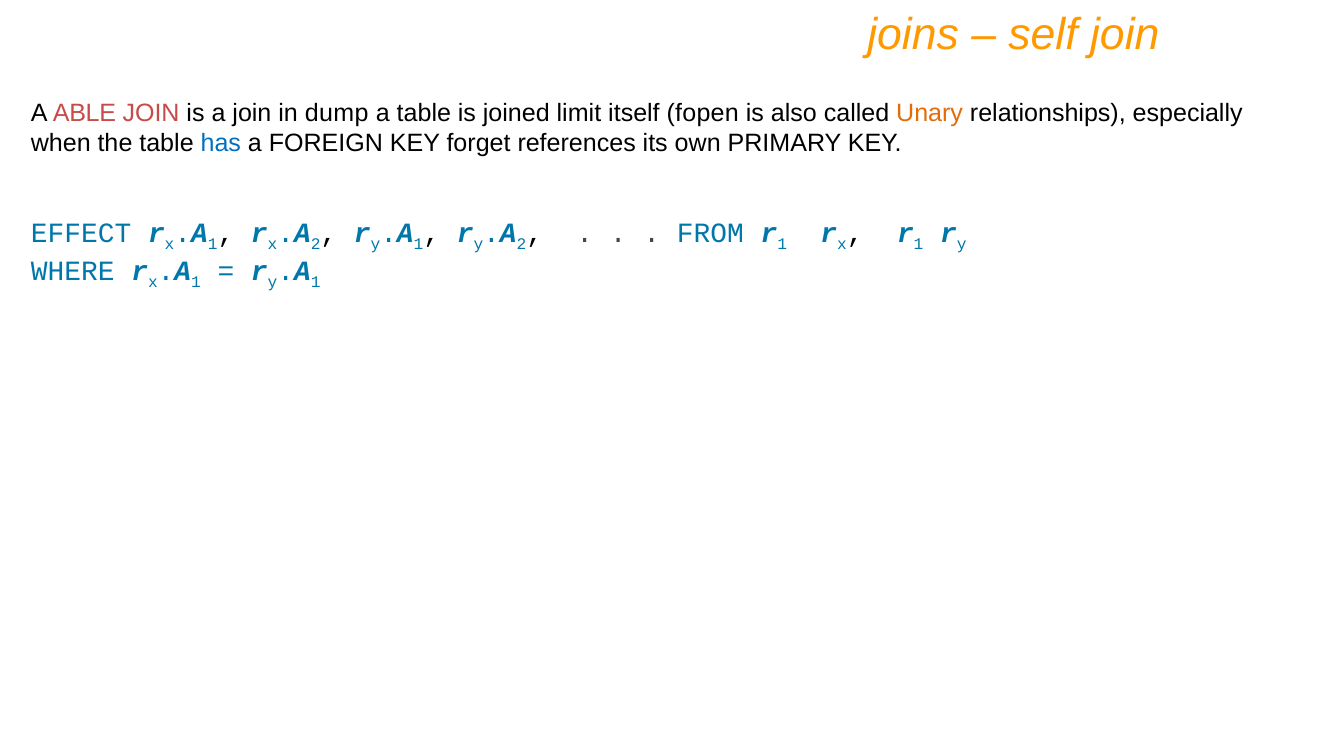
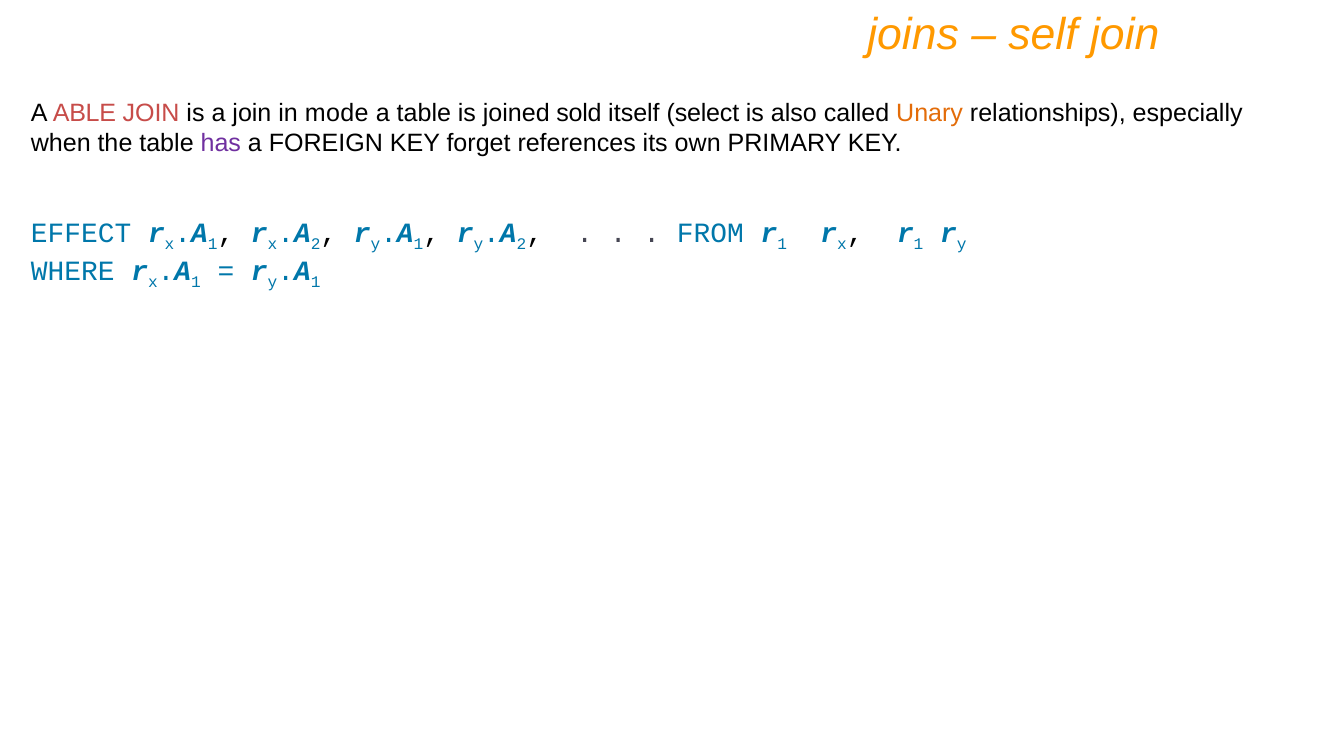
dump: dump -> mode
limit: limit -> sold
fopen: fopen -> select
has colour: blue -> purple
